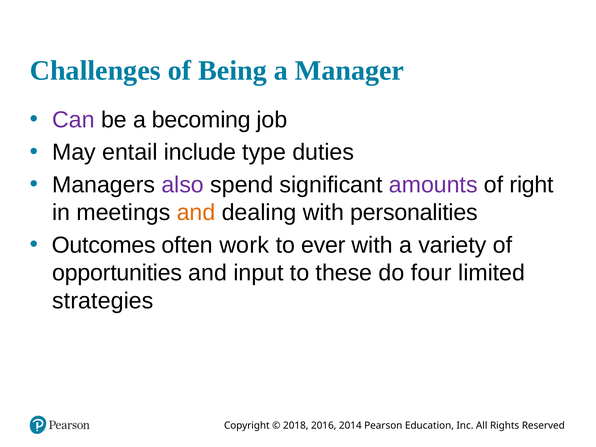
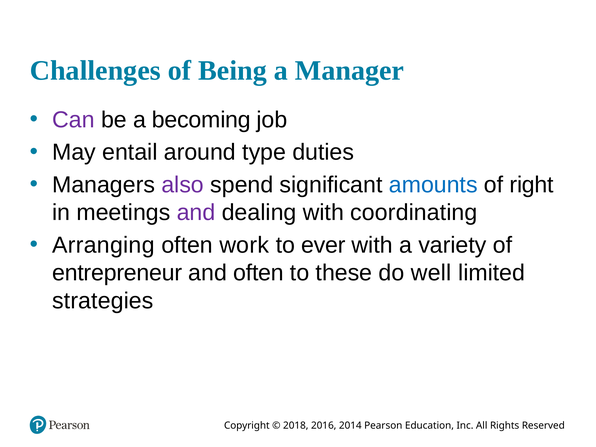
include: include -> around
amounts colour: purple -> blue
and at (196, 213) colour: orange -> purple
personalities: personalities -> coordinating
Outcomes: Outcomes -> Arranging
opportunities: opportunities -> entrepreneur
and input: input -> often
four: four -> well
